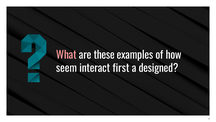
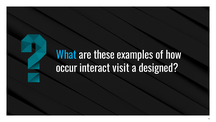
What colour: pink -> light blue
seem: seem -> occur
first: first -> visit
